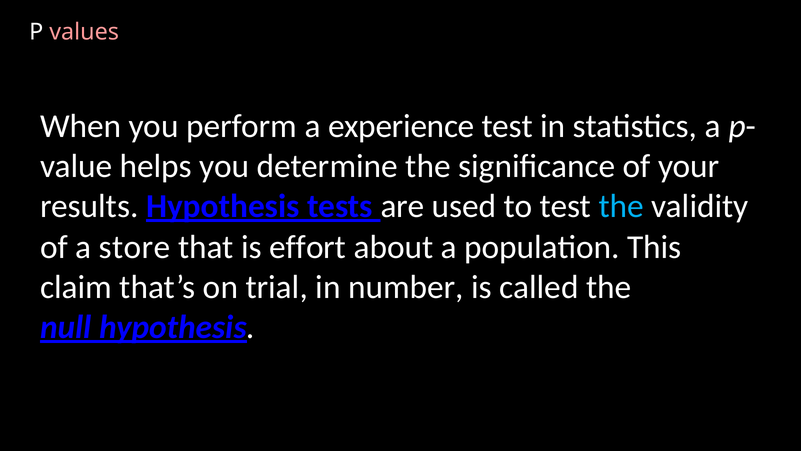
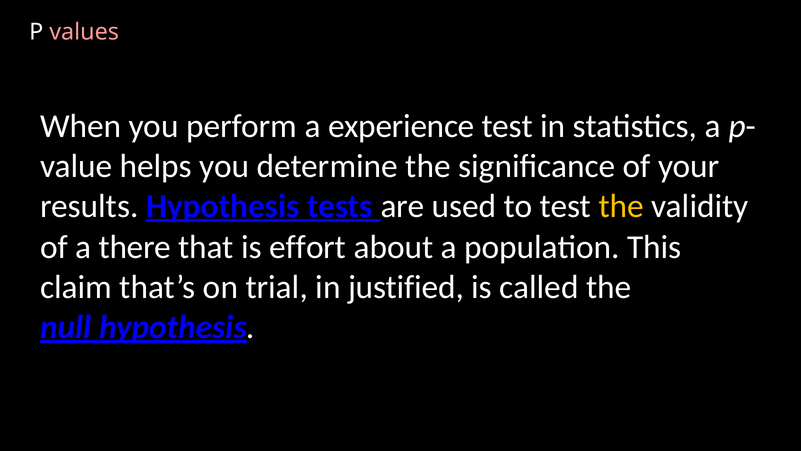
the at (621, 206) colour: light blue -> yellow
store: store -> there
number: number -> justified
